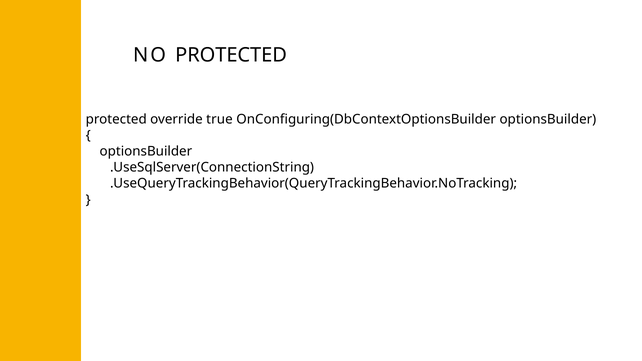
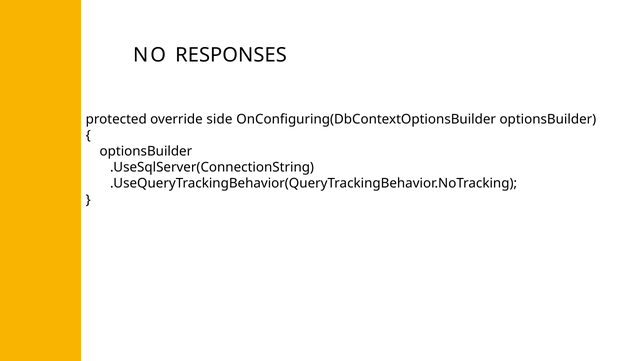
NO PROTECTED: PROTECTED -> RESPONSES
true: true -> side
